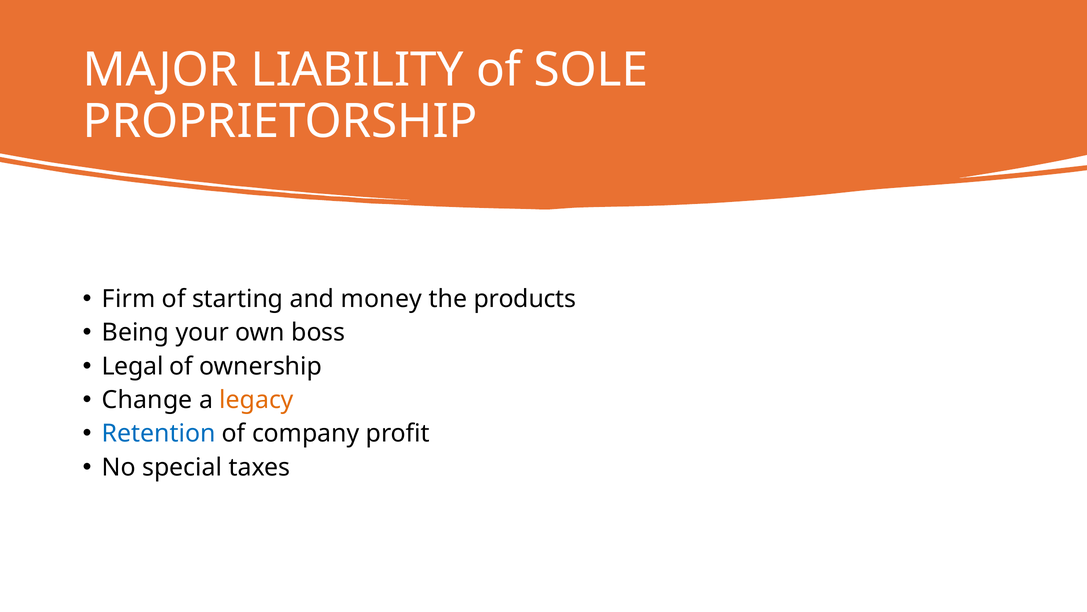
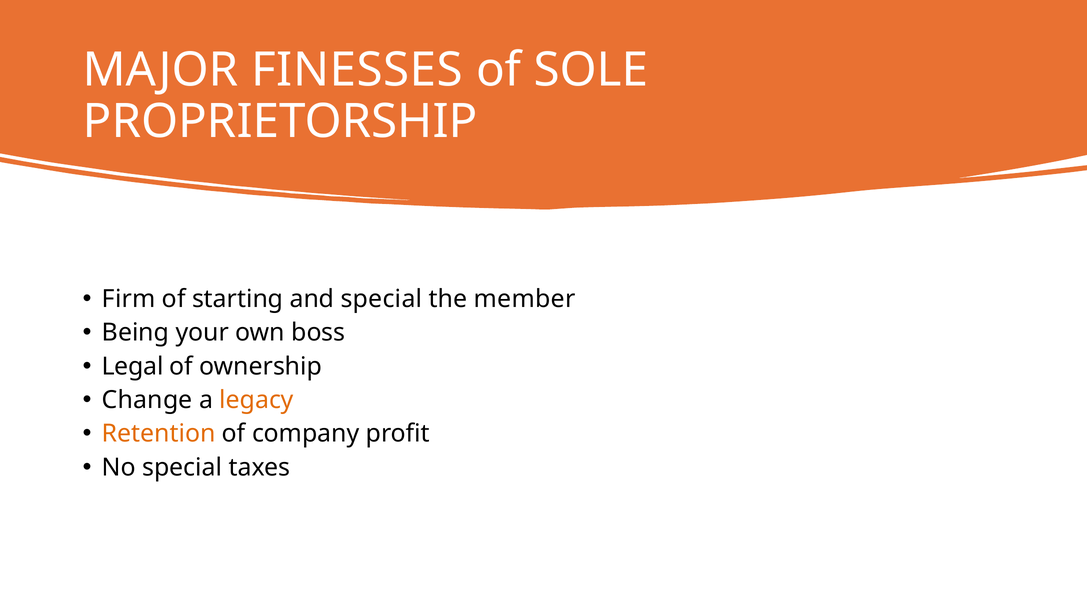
LIABILITY: LIABILITY -> FINESSES
and money: money -> special
products: products -> member
Retention colour: blue -> orange
